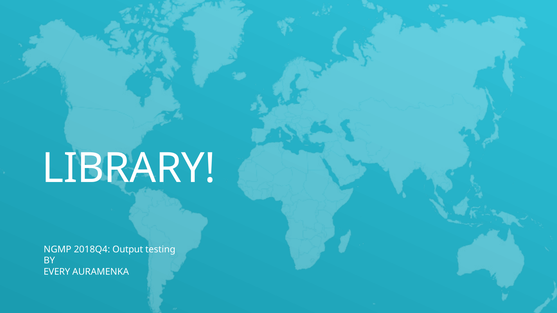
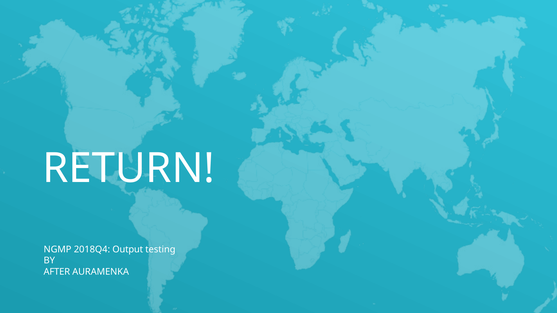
LIBRARY: LIBRARY -> RETURN
EVERY: EVERY -> AFTER
